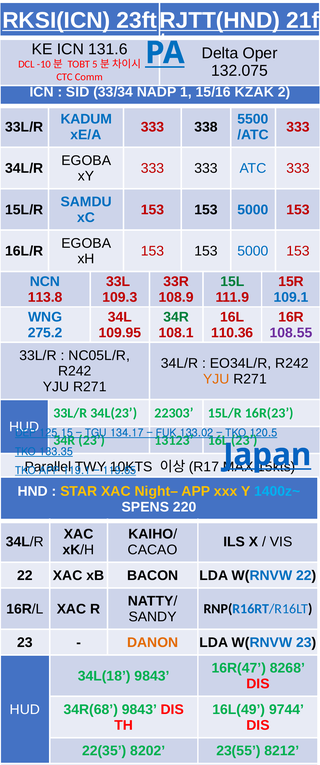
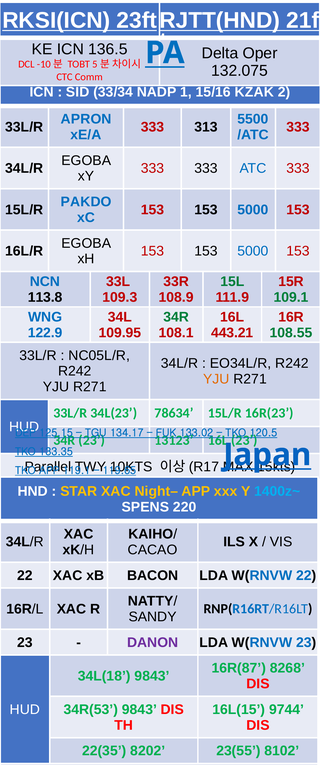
131.6: 131.6 -> 136.5
KADUM: KADUM -> APRON
338: 338 -> 313
SAMDU: SAMDU -> PAKDO
113.8 colour: red -> black
109.1 colour: blue -> green
275.2: 275.2 -> 122.9
110.36: 110.36 -> 443.21
108.55 colour: purple -> green
22303: 22303 -> 78634
DANON colour: orange -> purple
16R(47: 16R(47 -> 16R(87
34R(68: 34R(68 -> 34R(53
16L(49: 16L(49 -> 16L(15
8212: 8212 -> 8102
